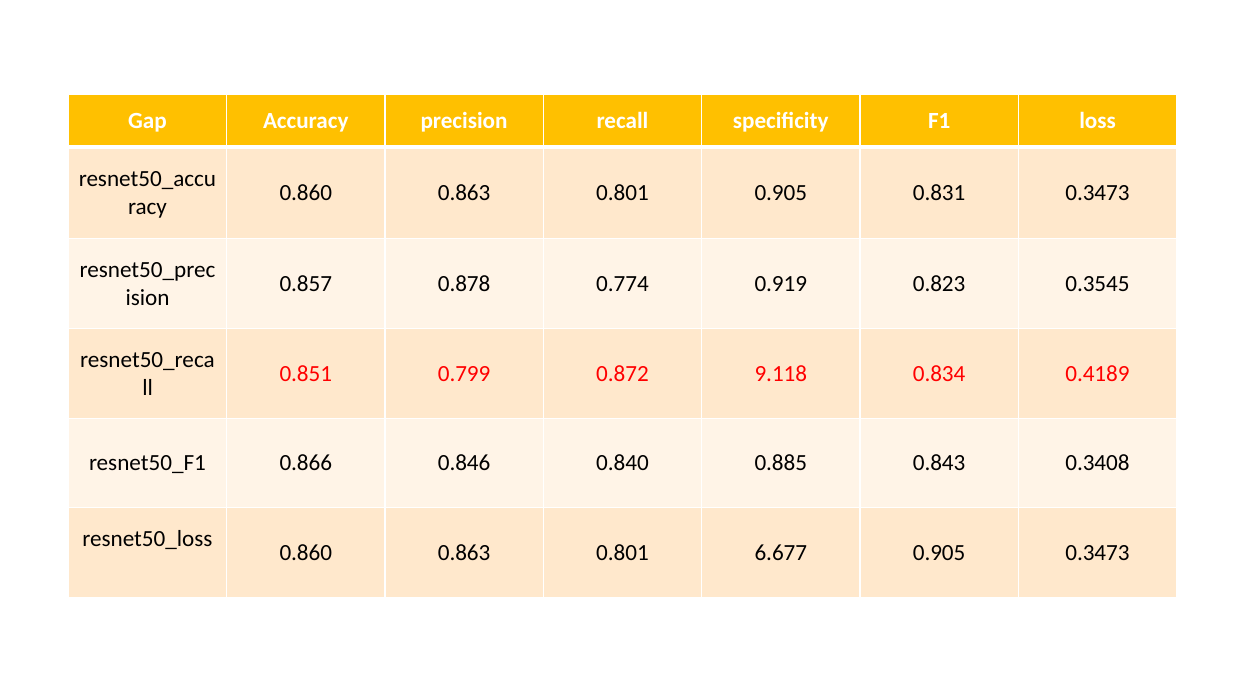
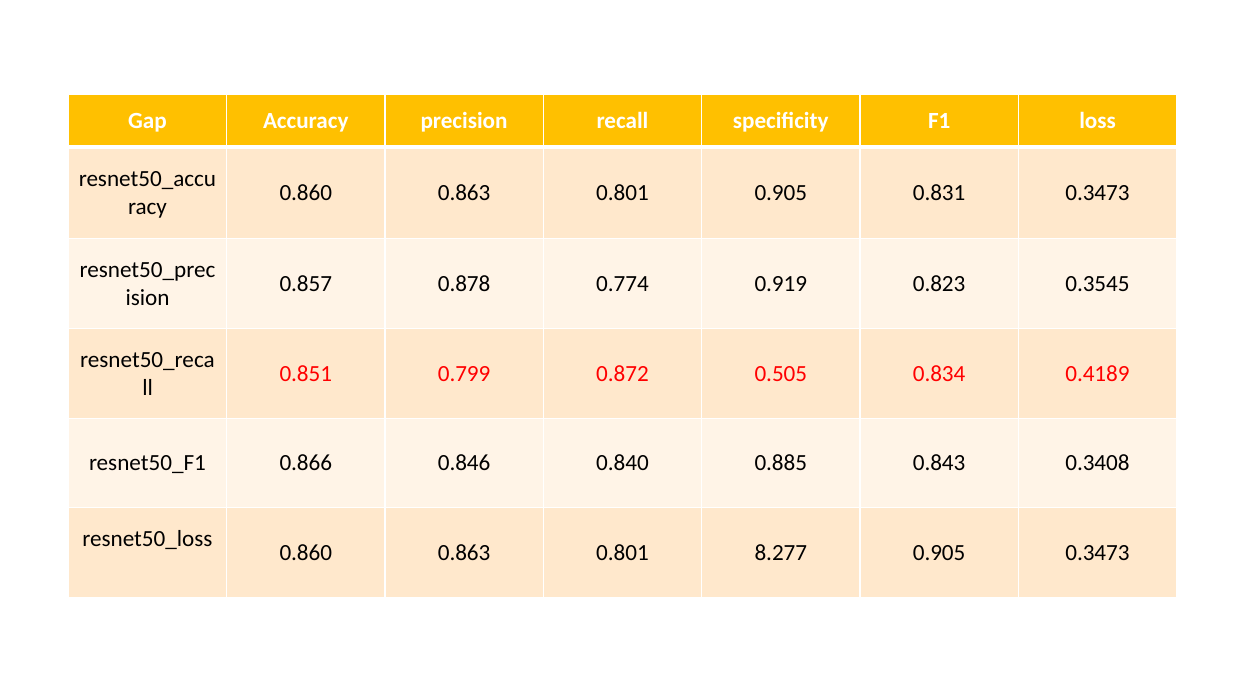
9.118: 9.118 -> 0.505
6.677: 6.677 -> 8.277
